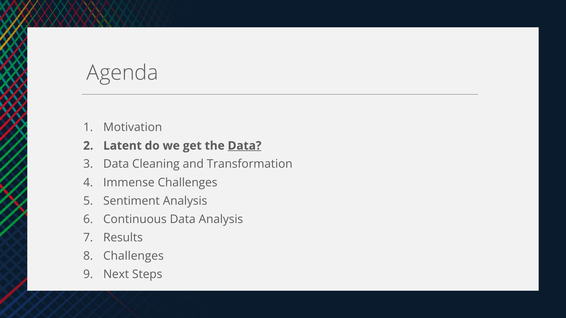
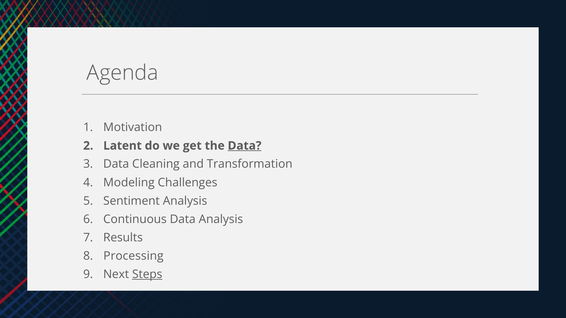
Immense: Immense -> Modeling
Challenges at (133, 256): Challenges -> Processing
Steps underline: none -> present
